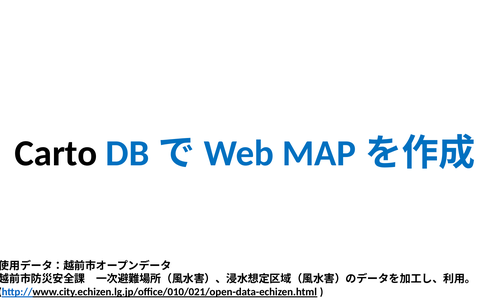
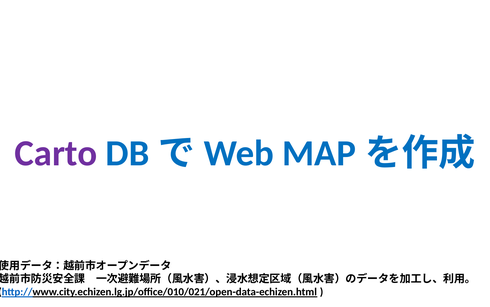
Carto colour: black -> purple
